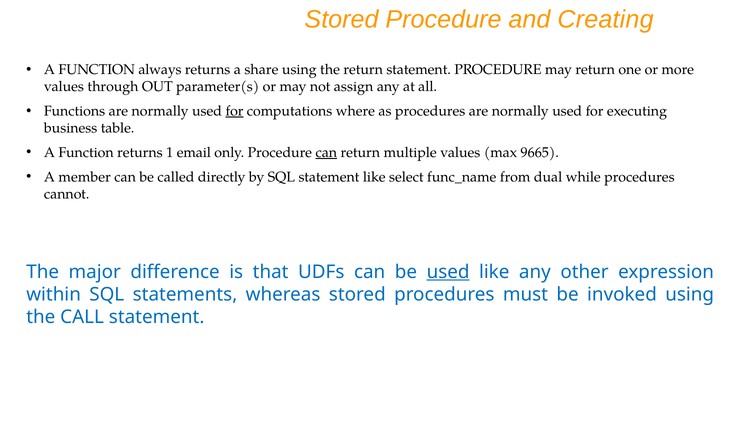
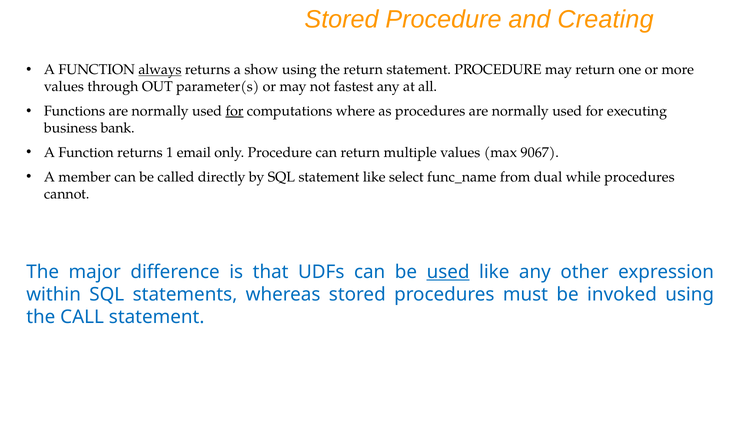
always underline: none -> present
share: share -> show
assign: assign -> fastest
table: table -> bank
can at (326, 153) underline: present -> none
9665: 9665 -> 9067
